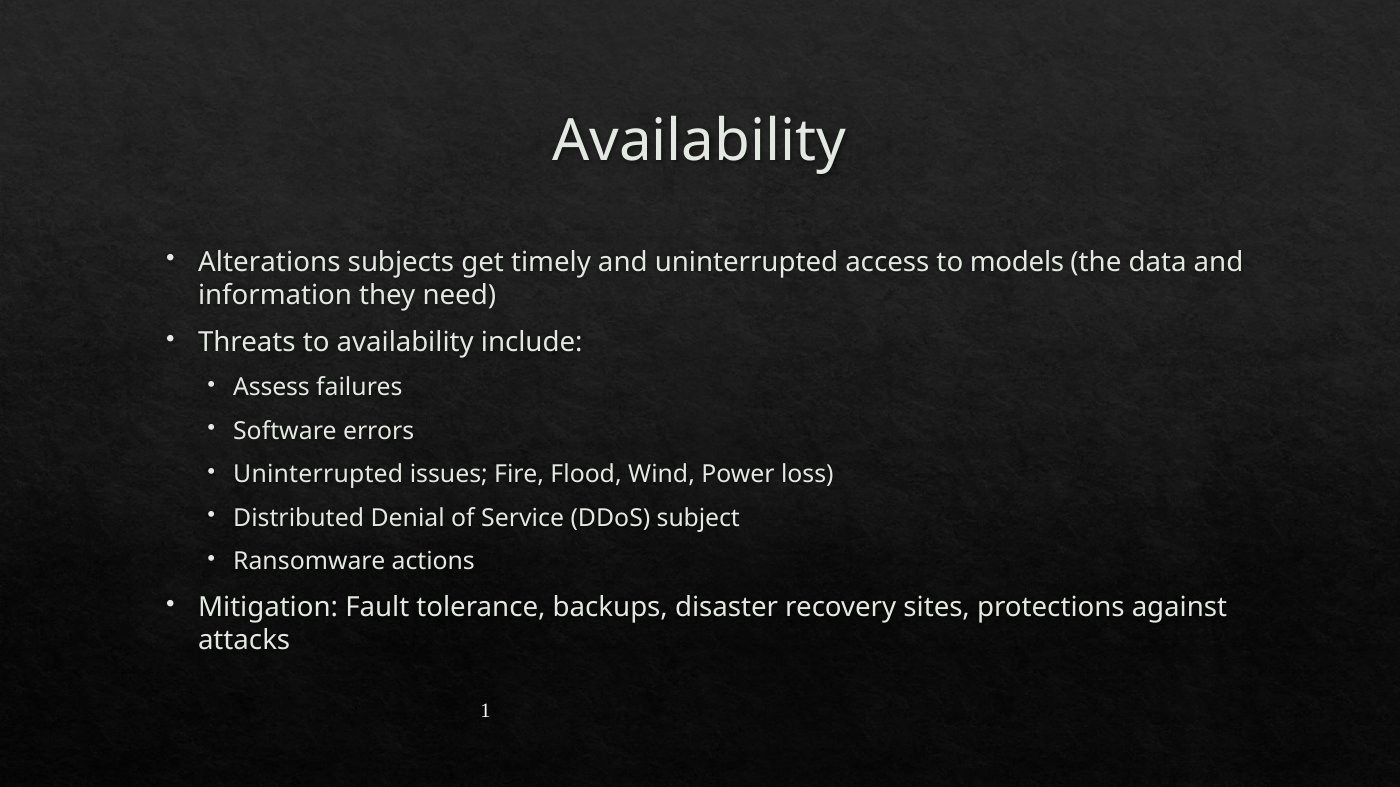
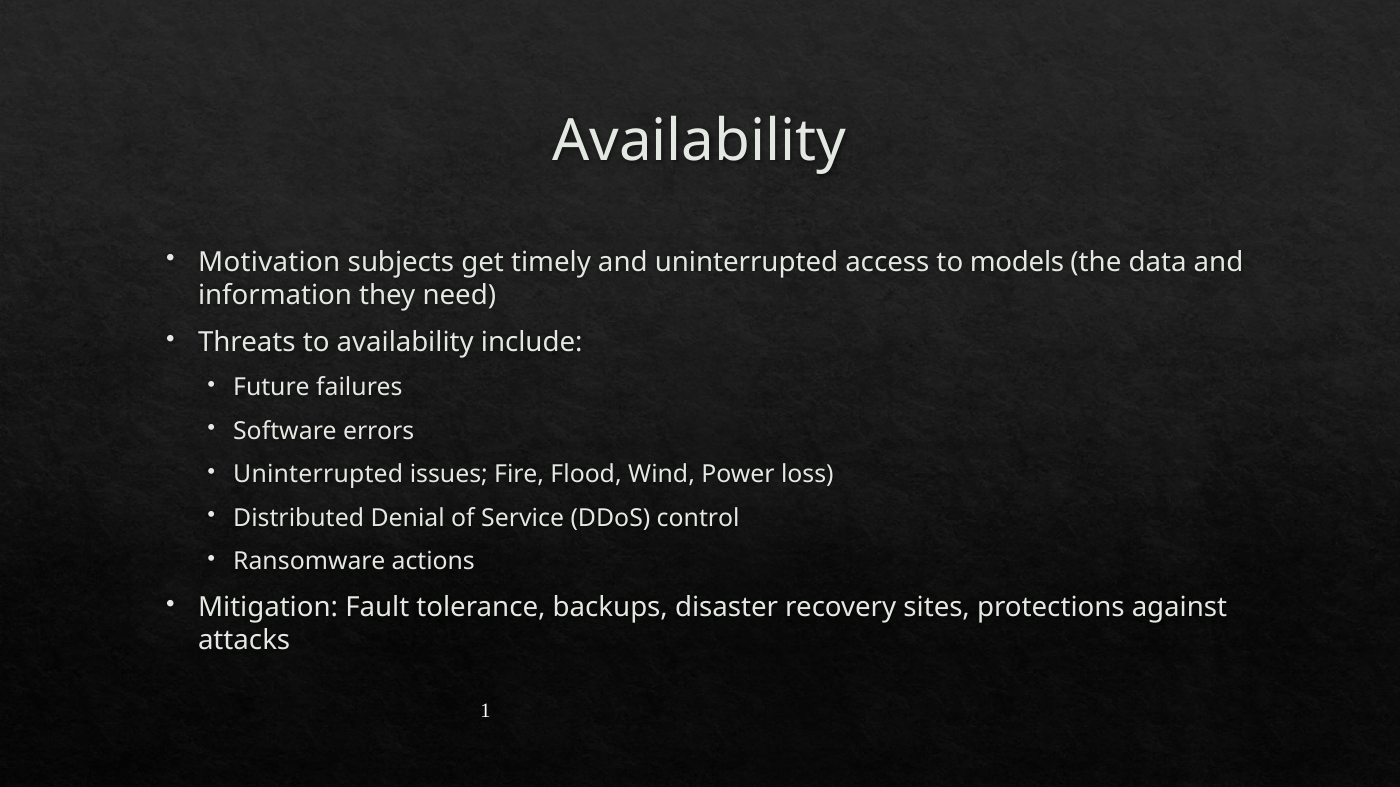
Alterations: Alterations -> Motivation
Assess: Assess -> Future
subject: subject -> control
